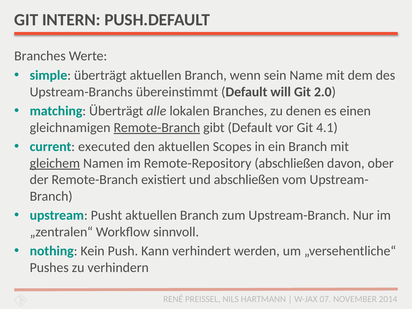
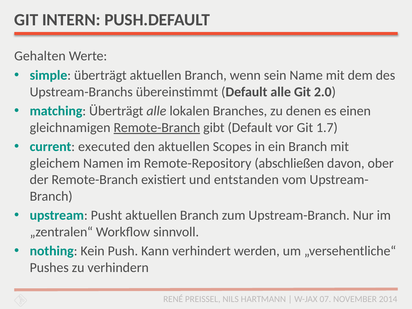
Branches at (40, 56): Branches -> Gehalten
Default will: will -> alle
4.1: 4.1 -> 1.7
gleichem underline: present -> none
und abschließen: abschließen -> entstanden
